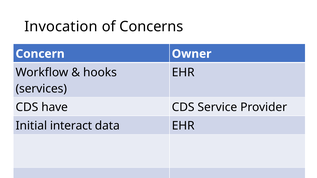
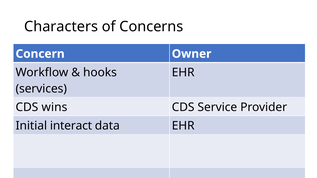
Invocation: Invocation -> Characters
have: have -> wins
